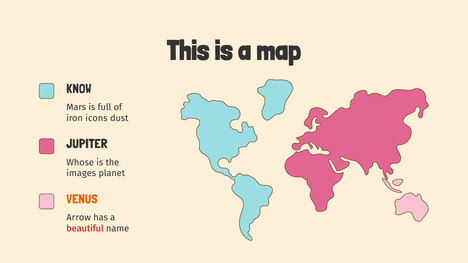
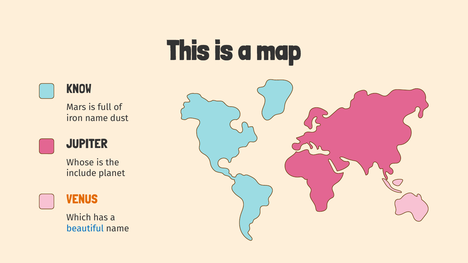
iron icons: icons -> name
images: images -> include
Arrow: Arrow -> Which
beautiful colour: red -> blue
